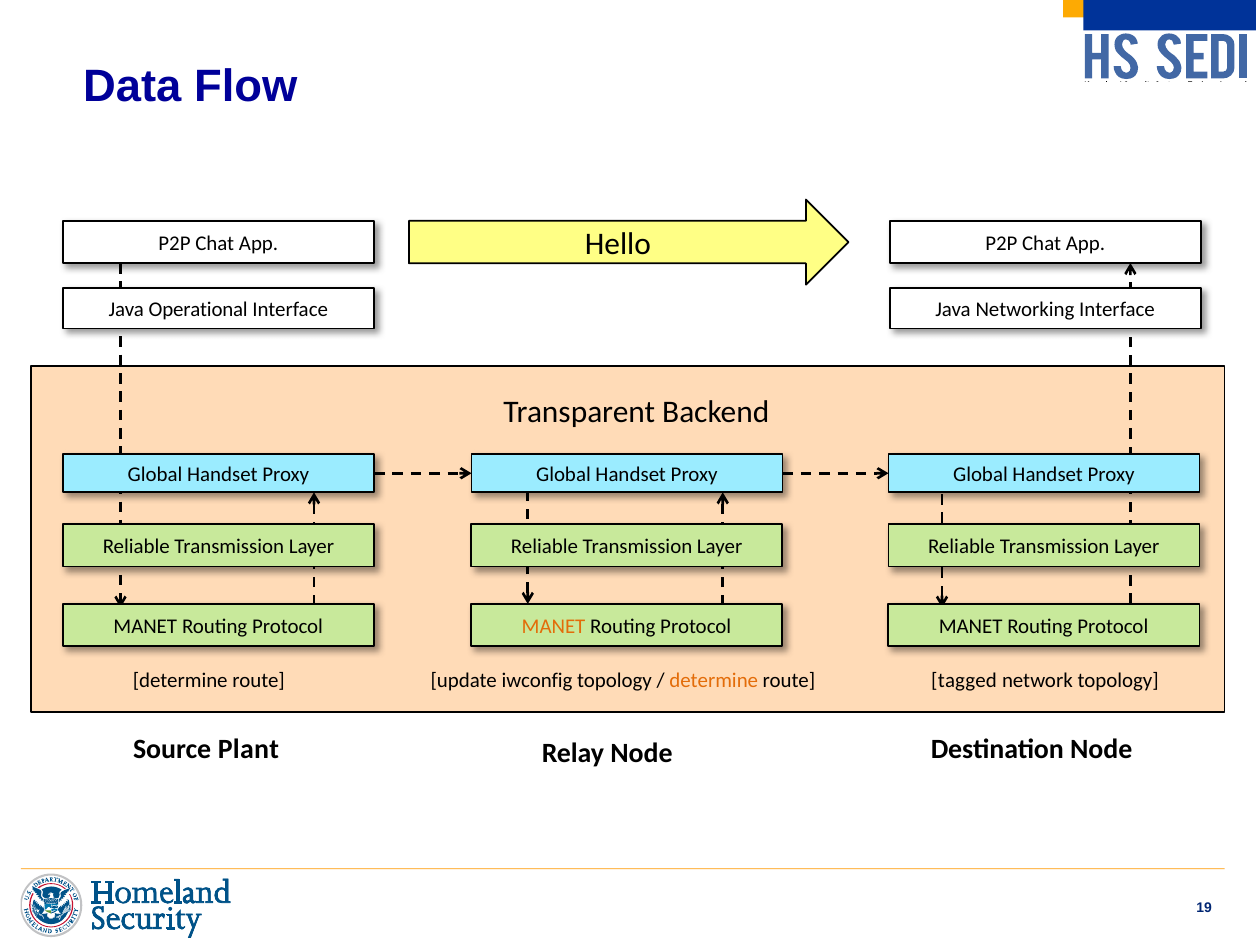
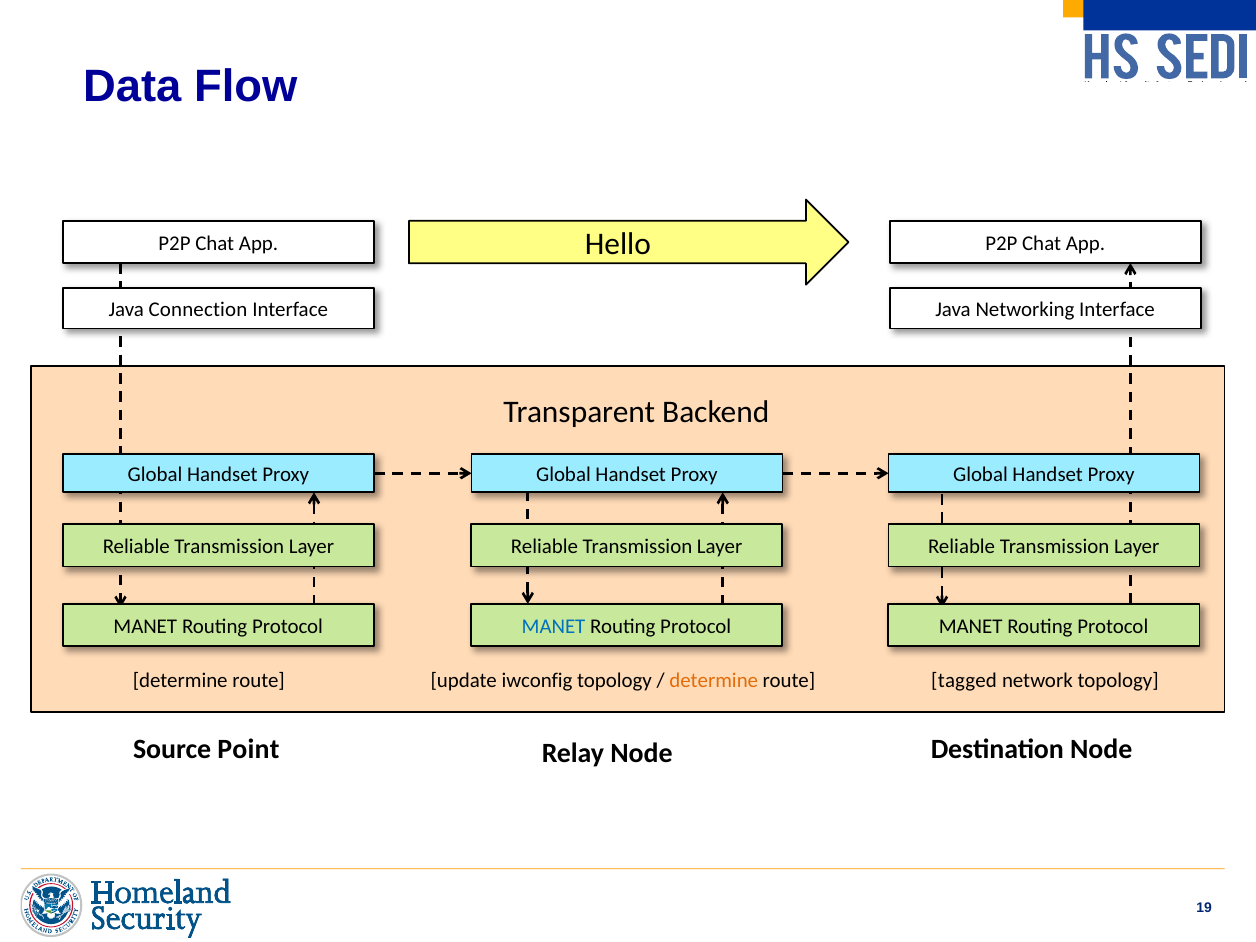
Operational: Operational -> Connection
MANET at (554, 626) colour: orange -> blue
Plant: Plant -> Point
